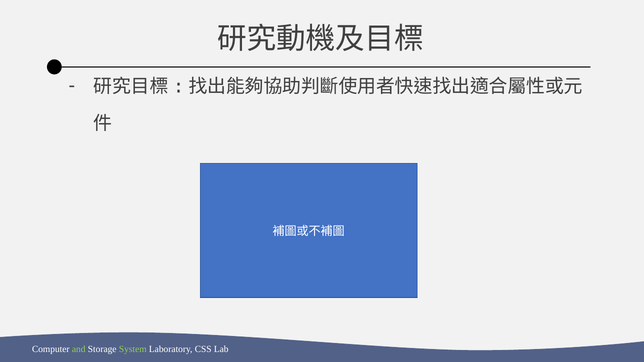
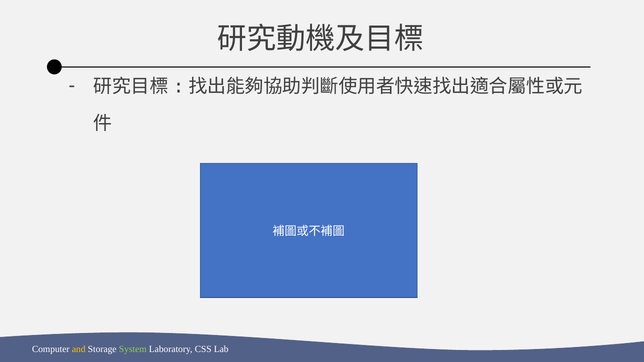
and colour: light green -> yellow
